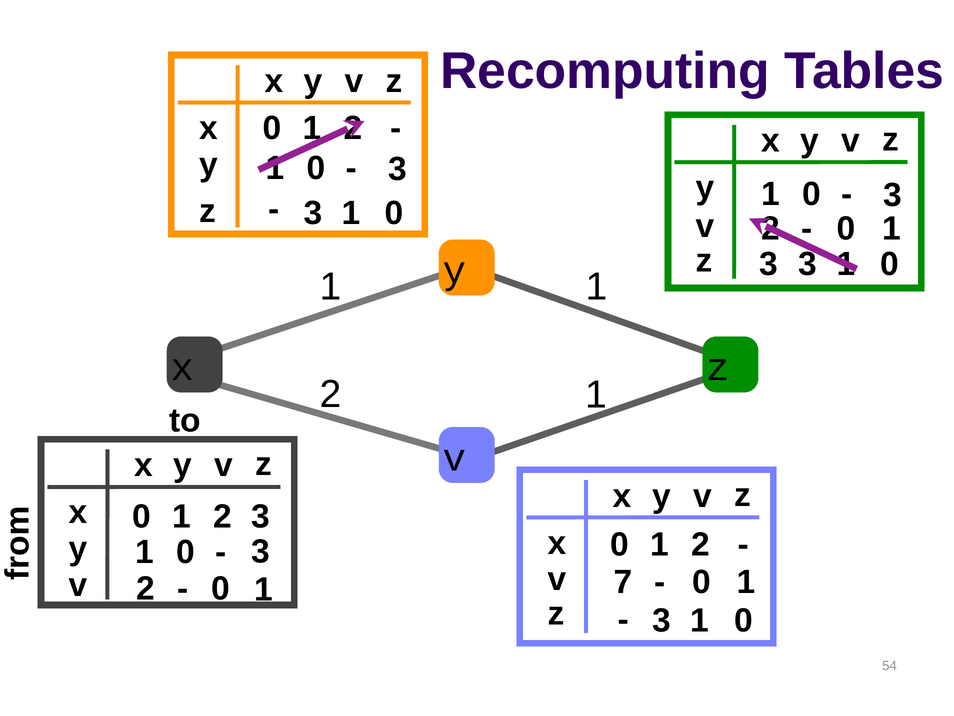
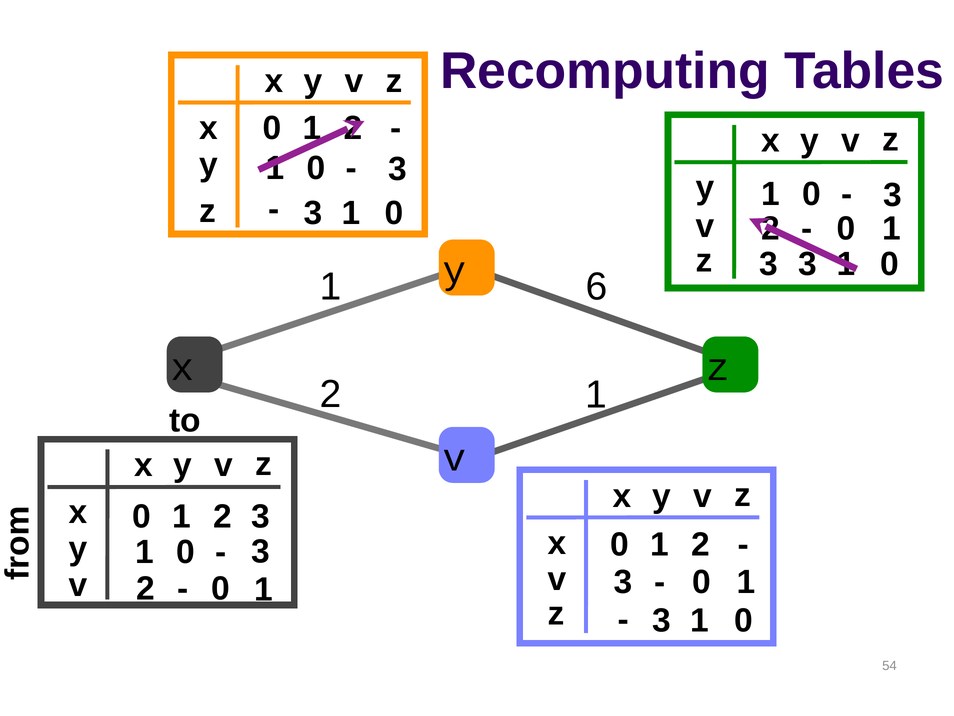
1 1: 1 -> 6
v 7: 7 -> 3
